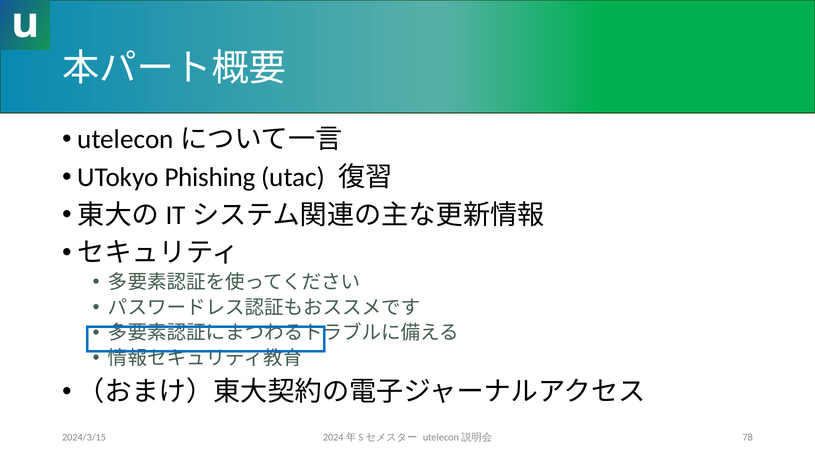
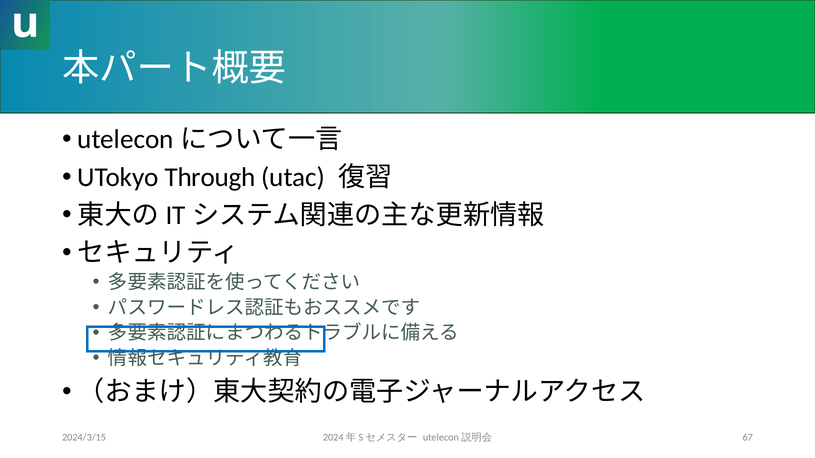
Phishing: Phishing -> Through
78: 78 -> 67
